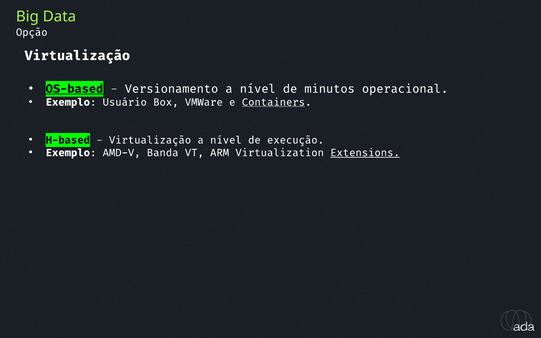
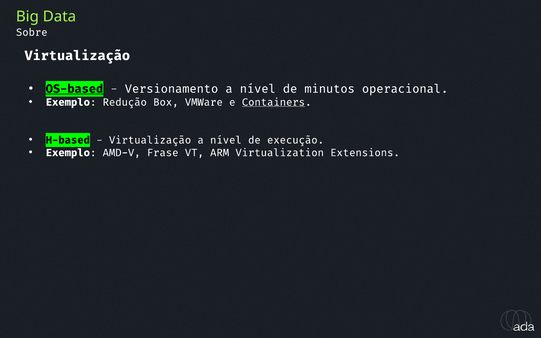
Opção: Opção -> Sobre
Usuário: Usuário -> Redução
Banda: Banda -> Frase
Extensions underline: present -> none
